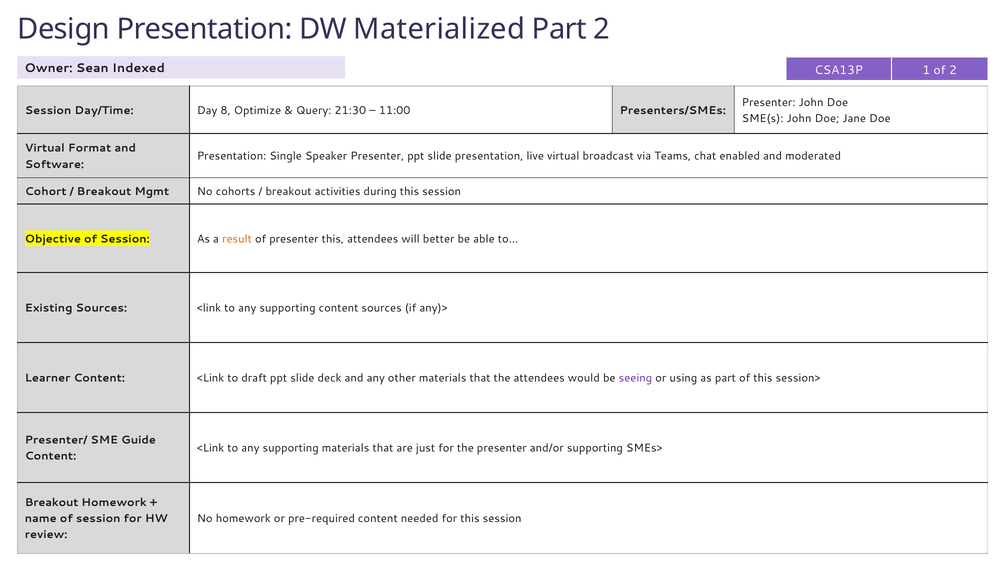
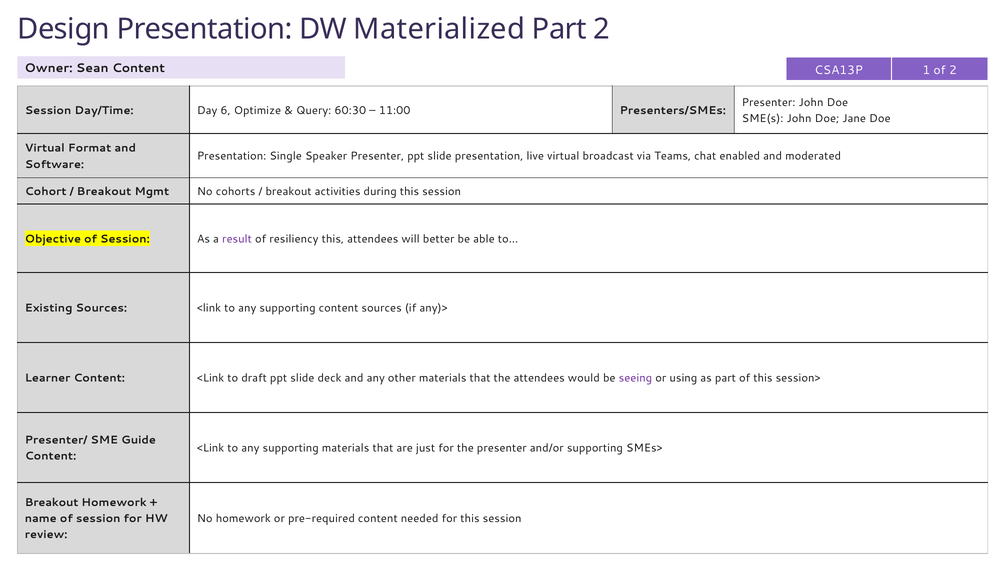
Sean Indexed: Indexed -> Content
8: 8 -> 6
21:30: 21:30 -> 60:30
result colour: orange -> purple
of presenter: presenter -> resiliency
